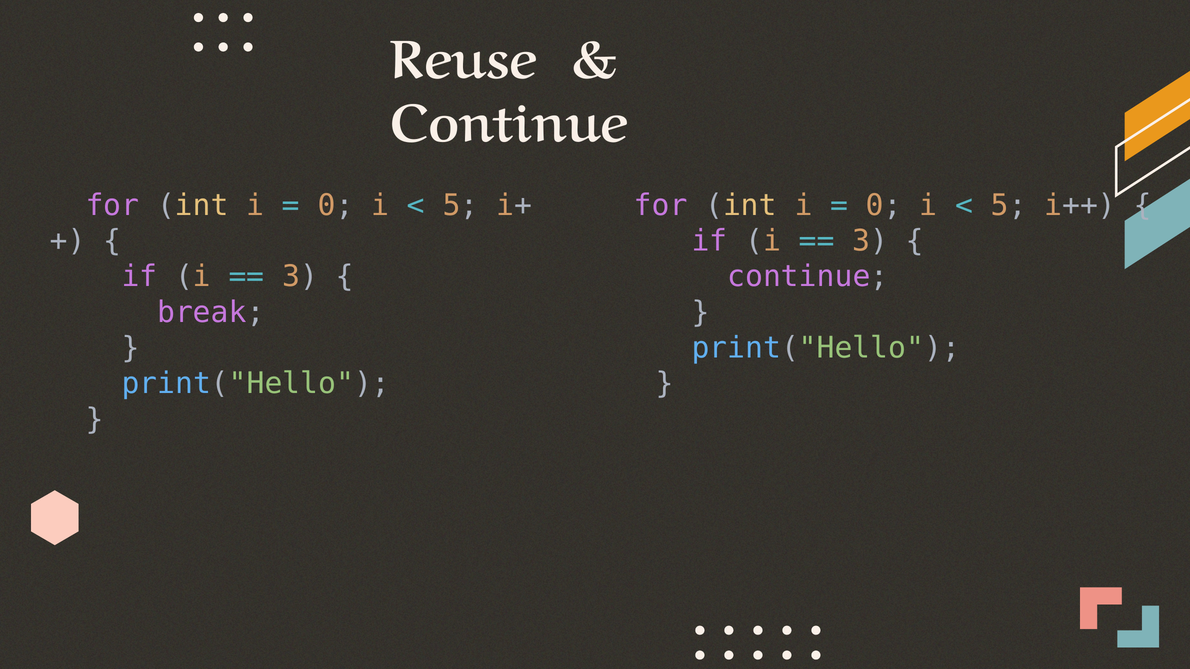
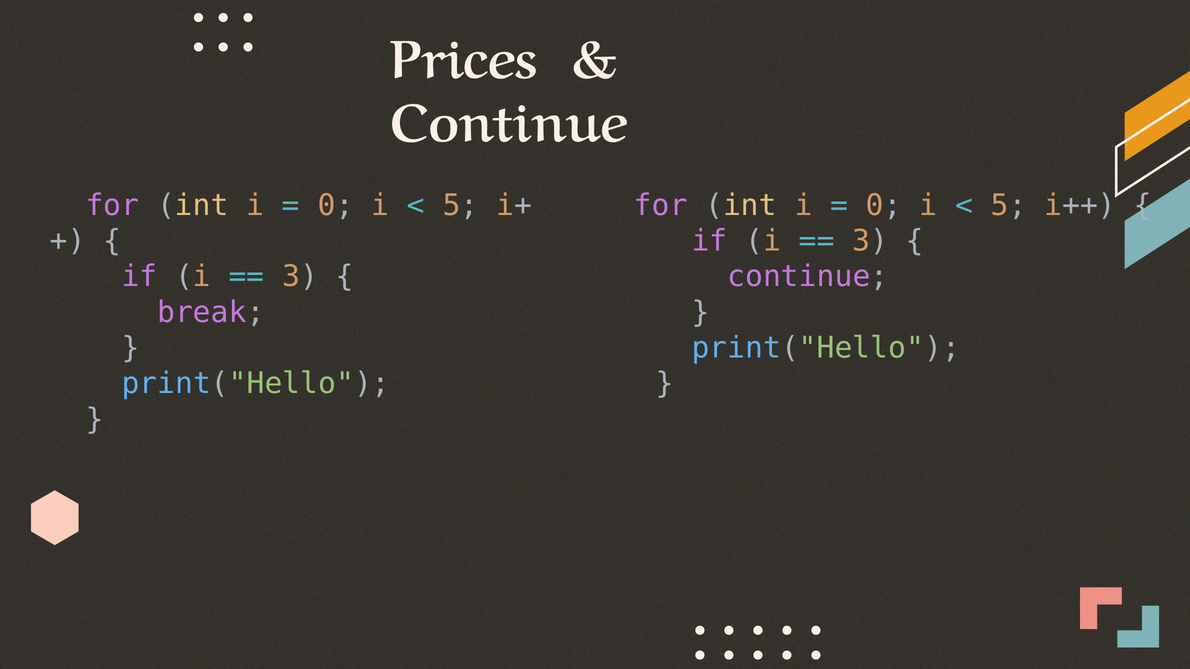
Reuse: Reuse -> Prices
